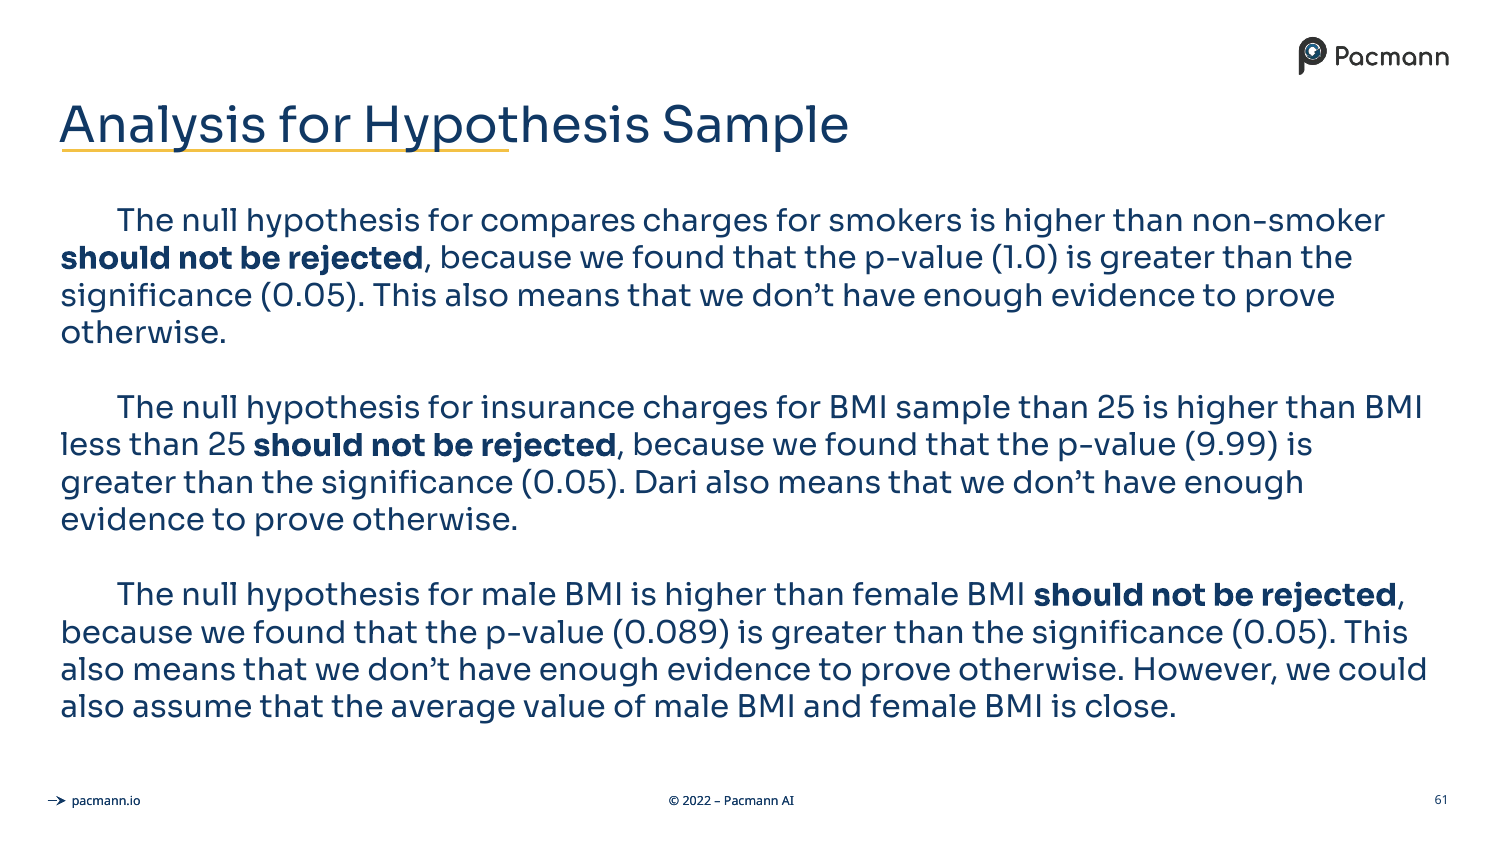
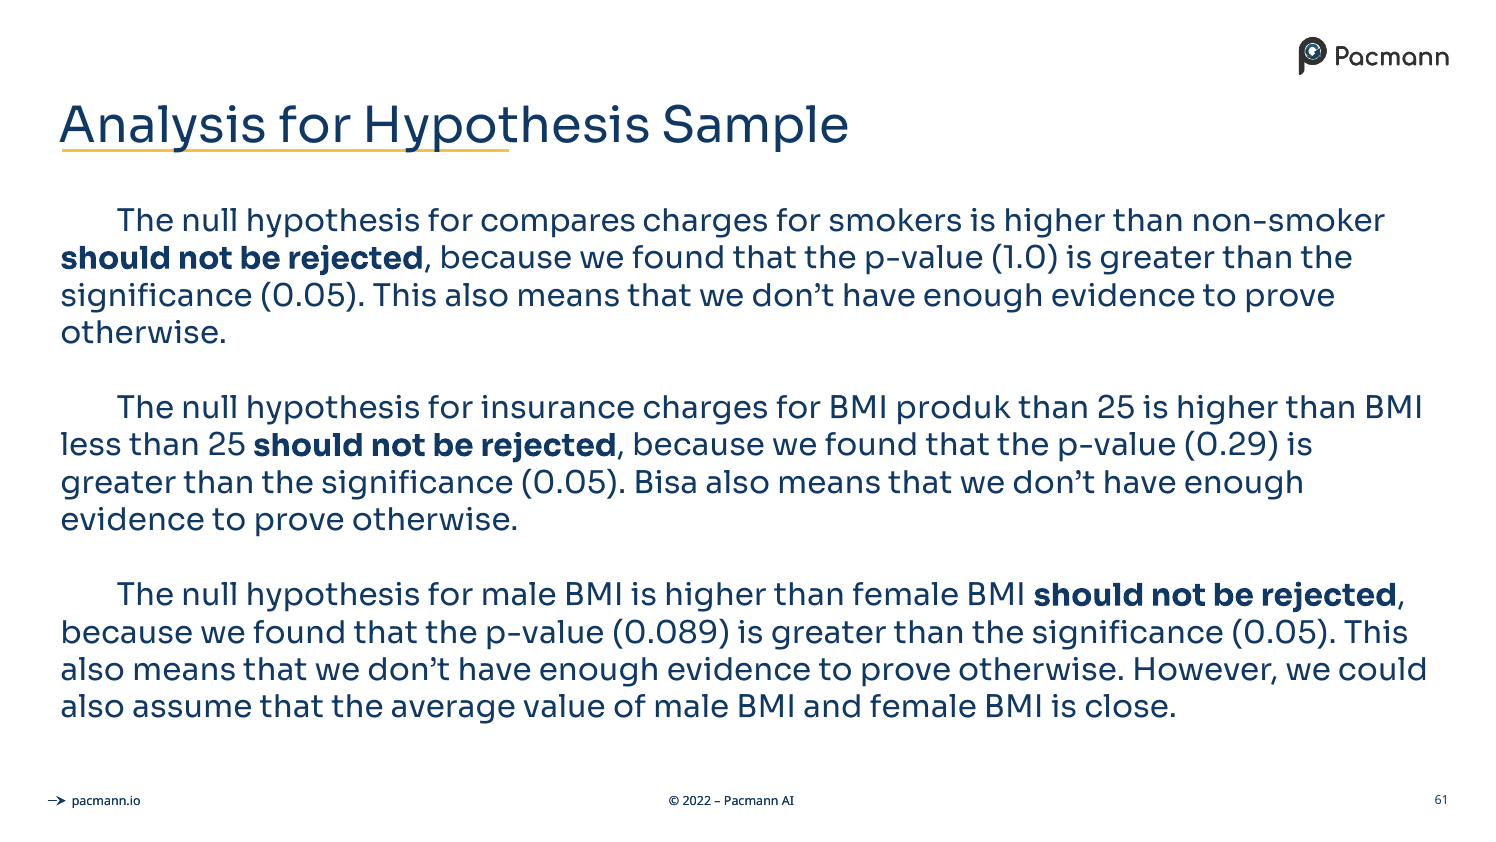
BMI sample: sample -> produk
9.99: 9.99 -> 0.29
Dari: Dari -> Bisa
